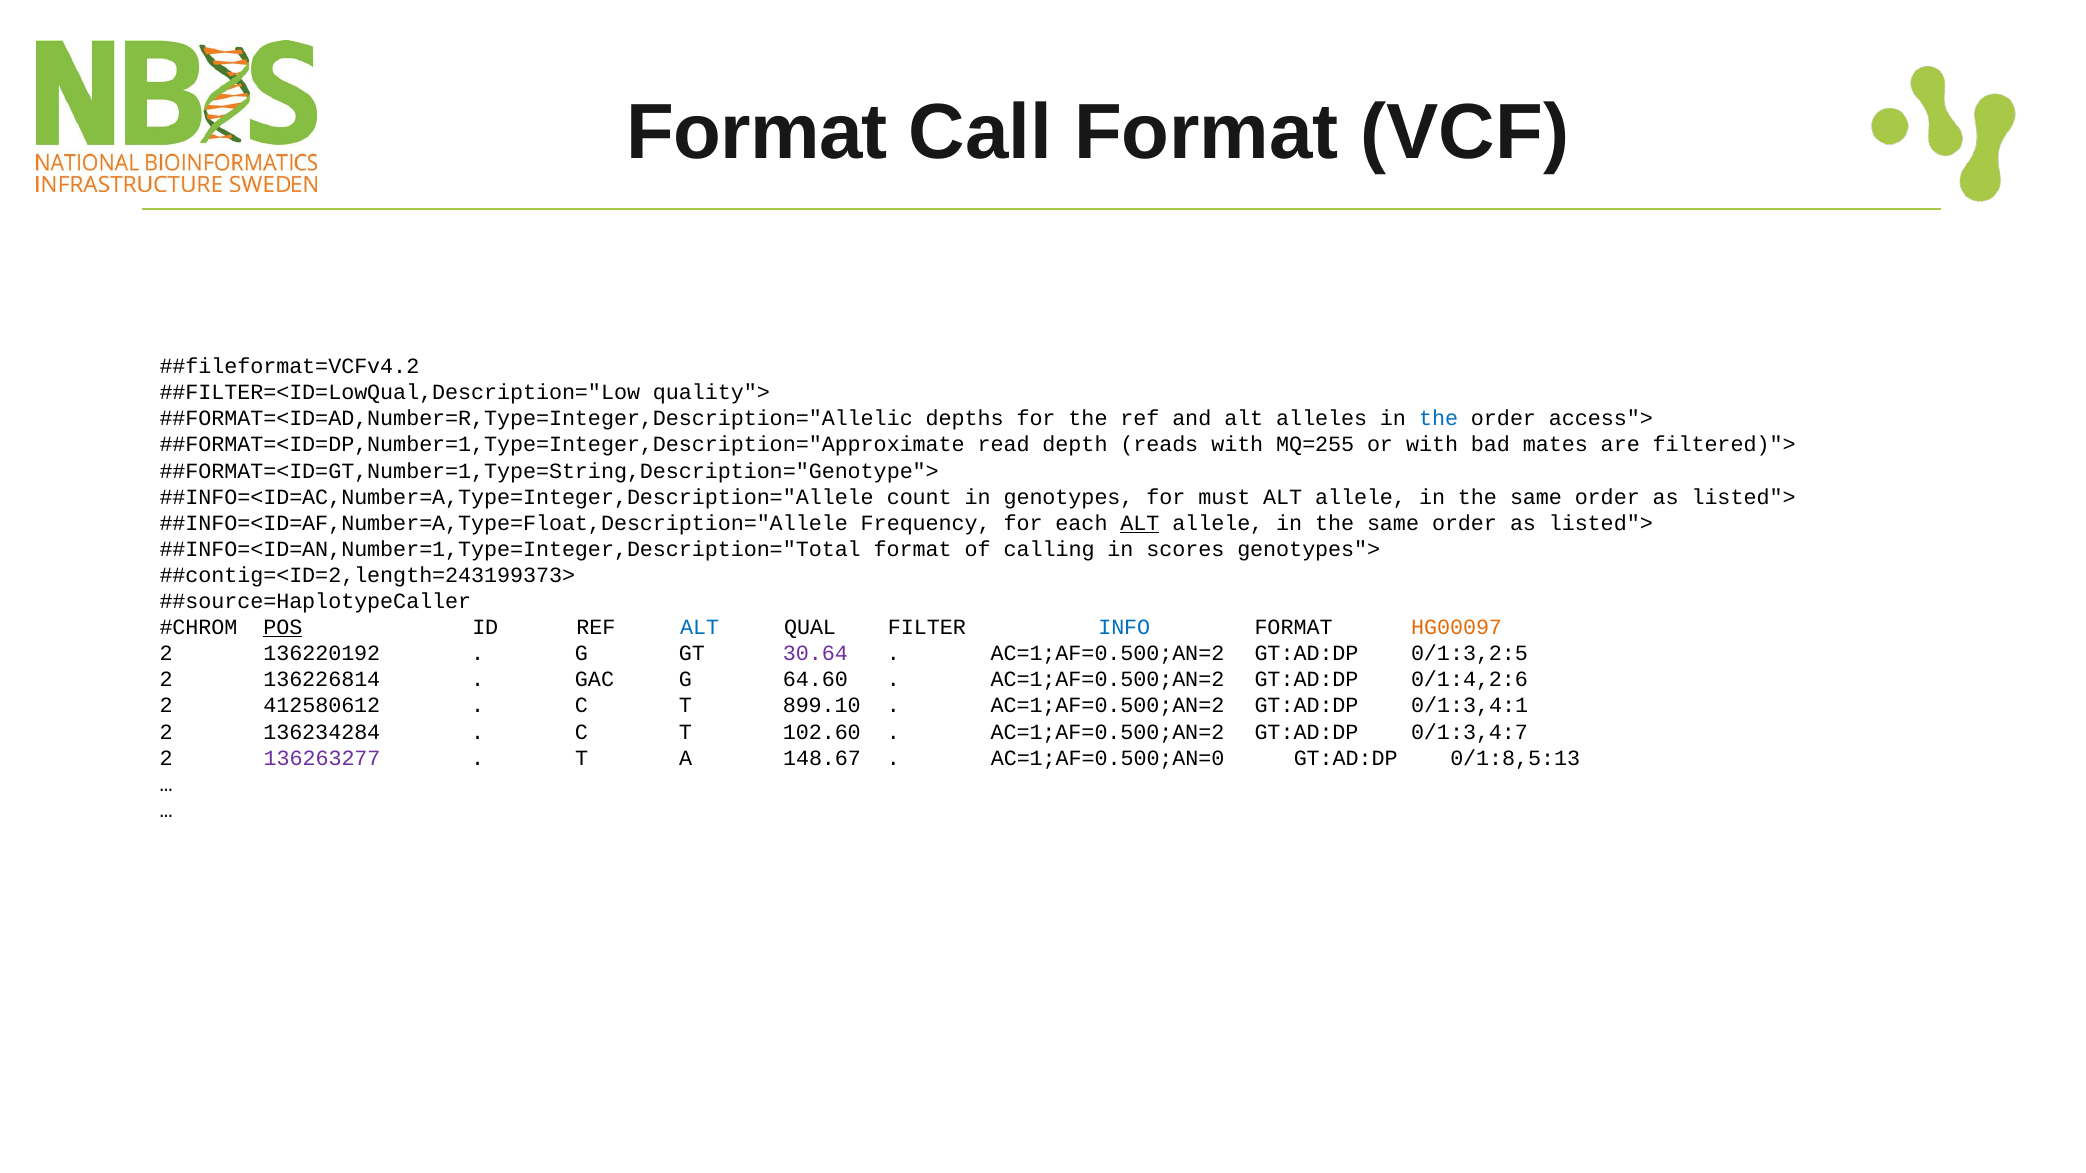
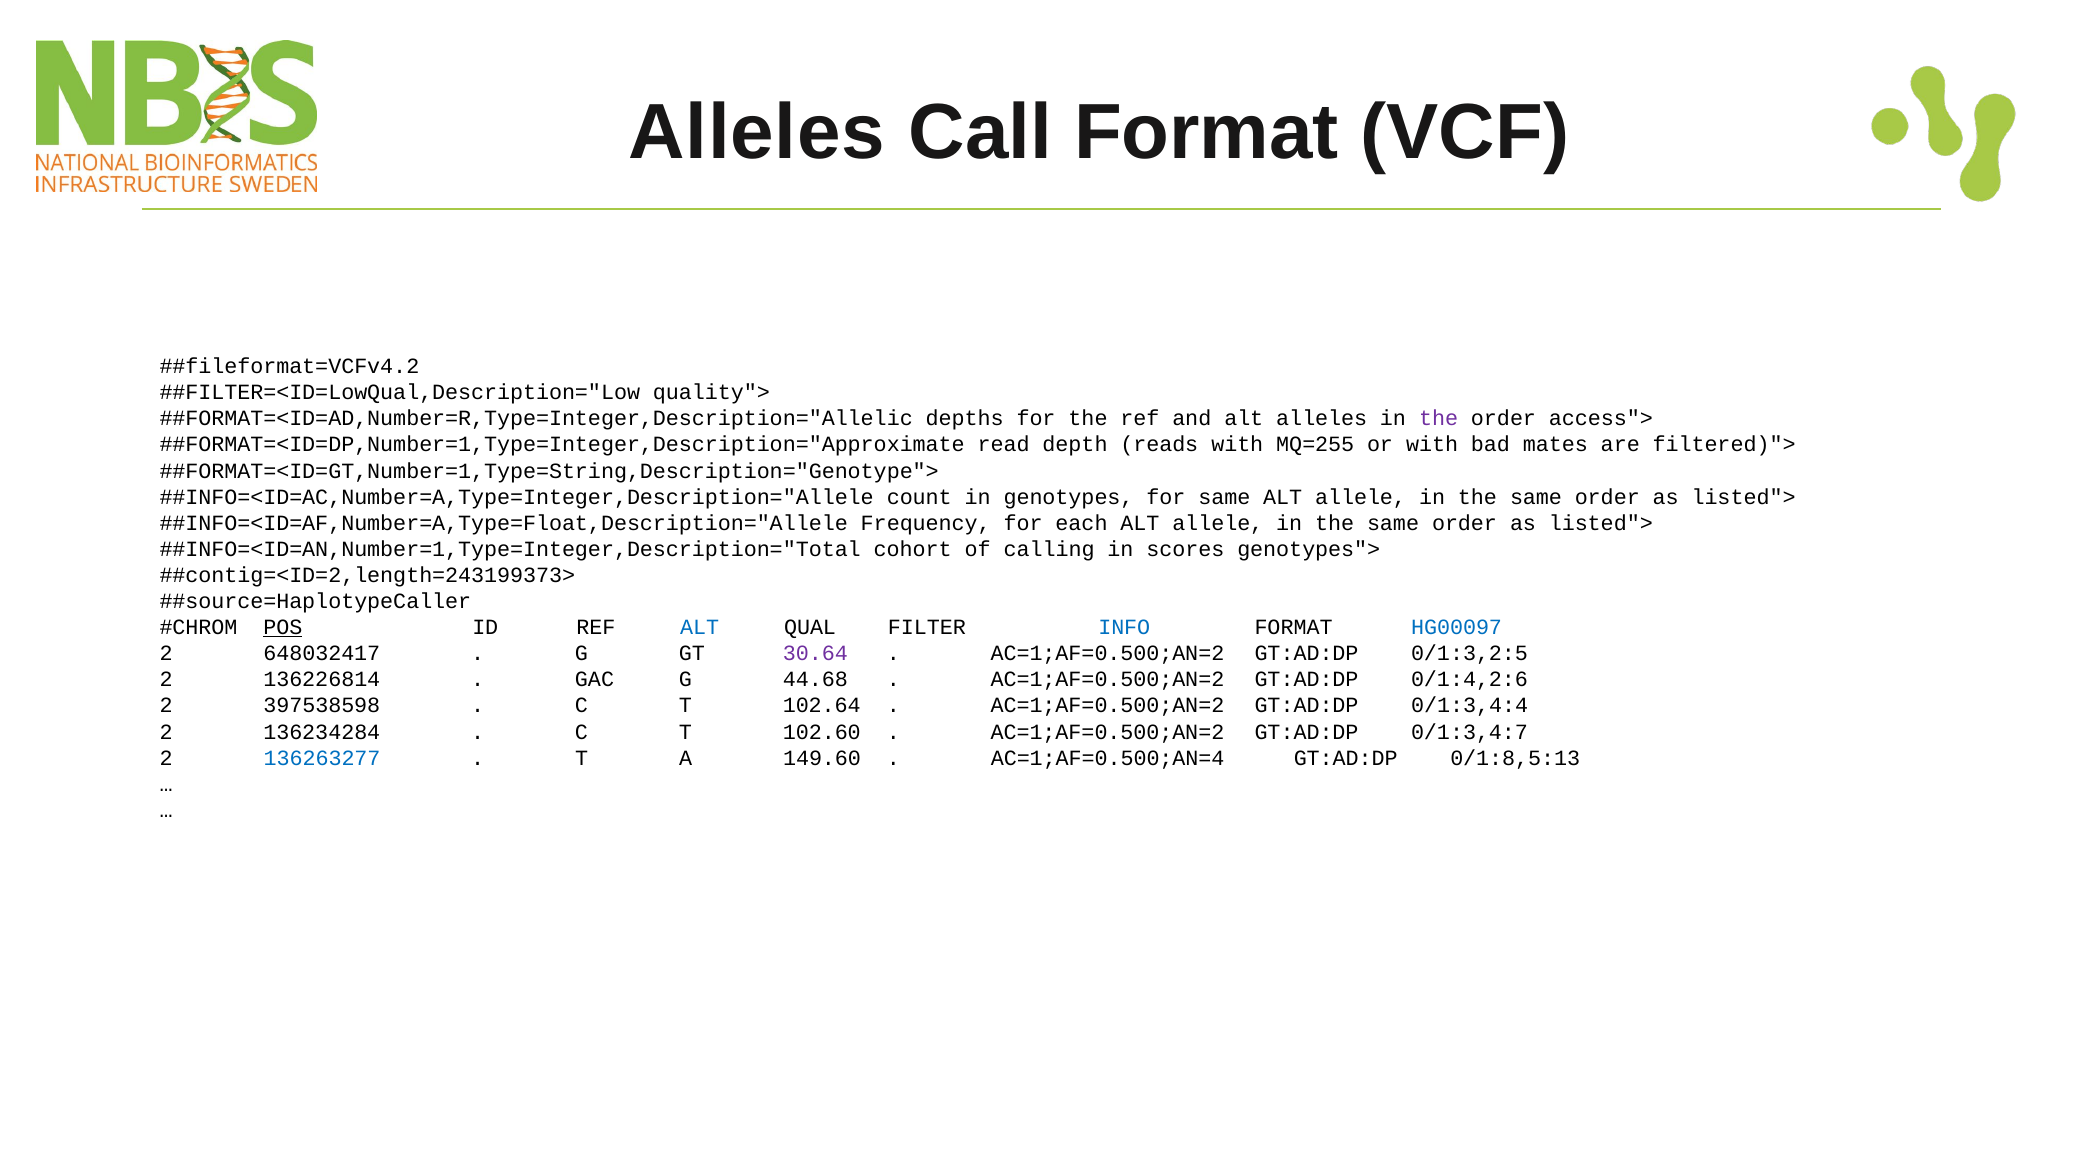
Format at (757, 133): Format -> Alleles
the at (1439, 419) colour: blue -> purple
for must: must -> same
ALT at (1140, 523) underline: present -> none
format at (913, 549): format -> cohort
HG00097 colour: orange -> blue
136220192: 136220192 -> 648032417
64.60: 64.60 -> 44.68
412580612: 412580612 -> 397538598
899.10: 899.10 -> 102.64
0/1:3,4:1: 0/1:3,4:1 -> 0/1:3,4:4
136263277 colour: purple -> blue
148.67: 148.67 -> 149.60
AC=1;AF=0.500;AN=0: AC=1;AF=0.500;AN=0 -> AC=1;AF=0.500;AN=4
